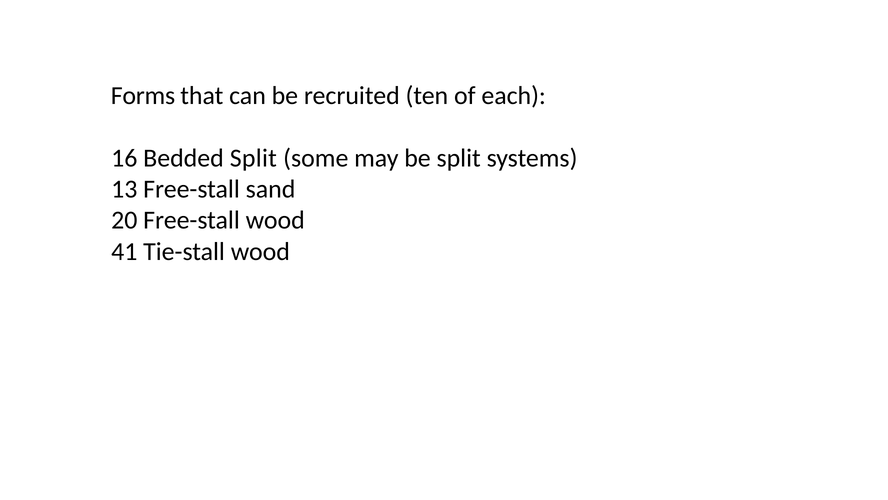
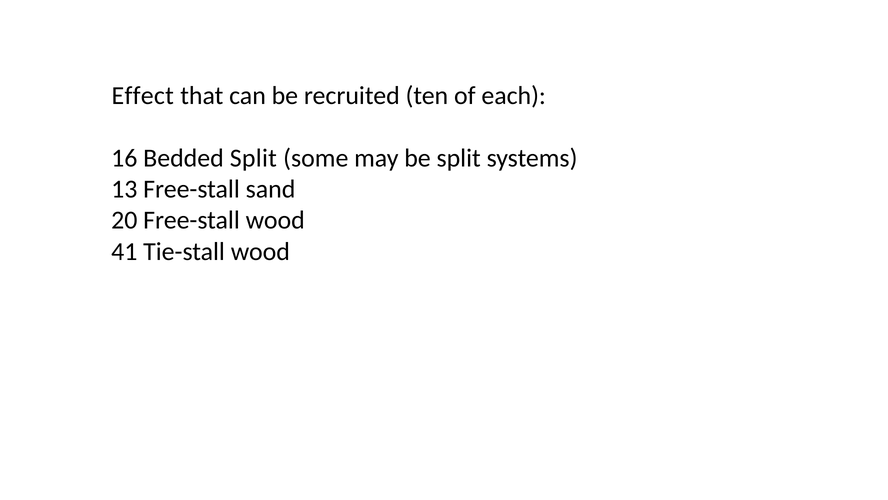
Forms: Forms -> Effect
